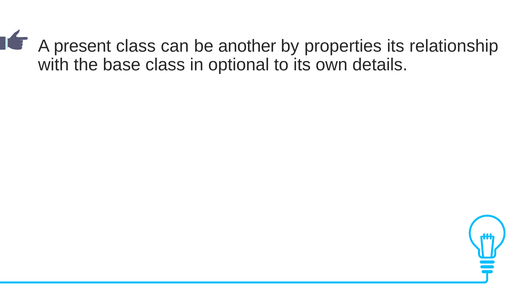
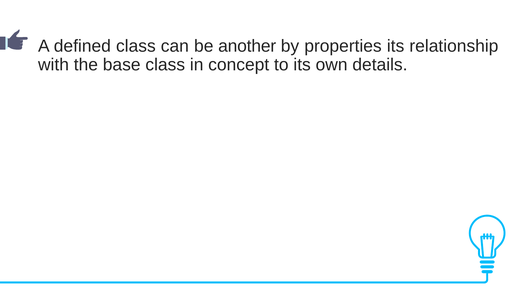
present: present -> defined
optional: optional -> concept
